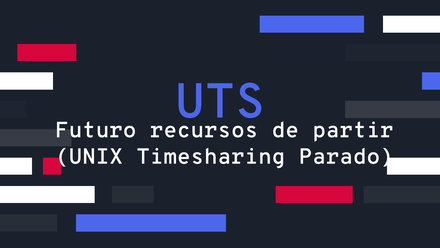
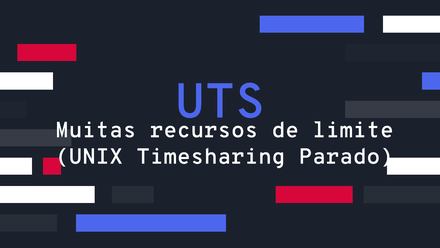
Futuro: Futuro -> Muitas
partir: partir -> limite
